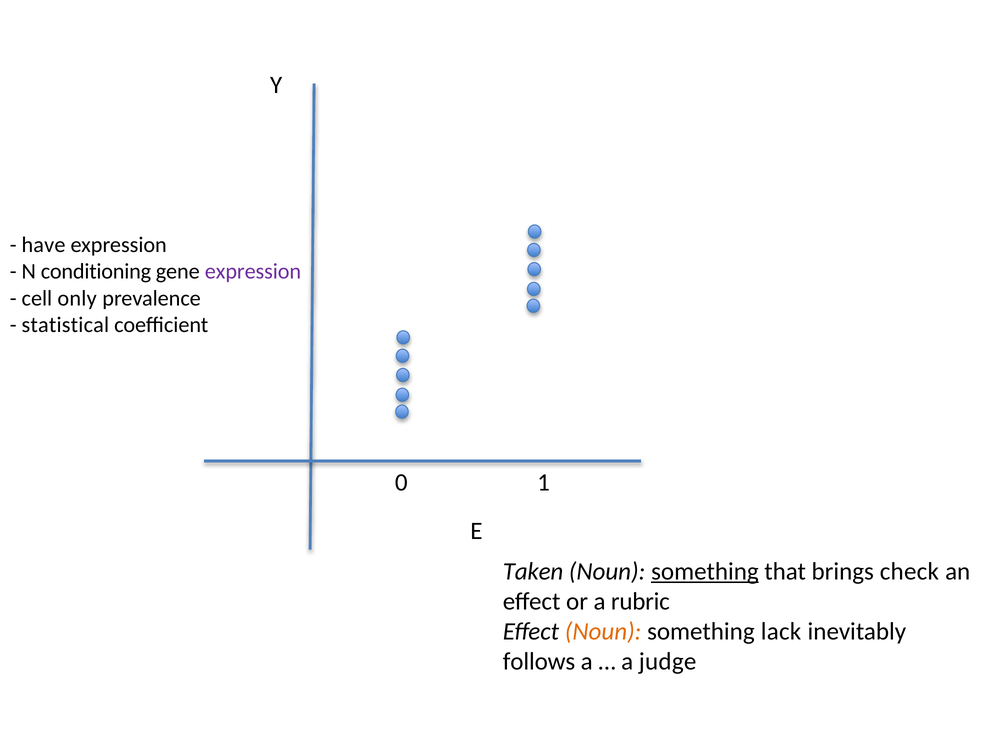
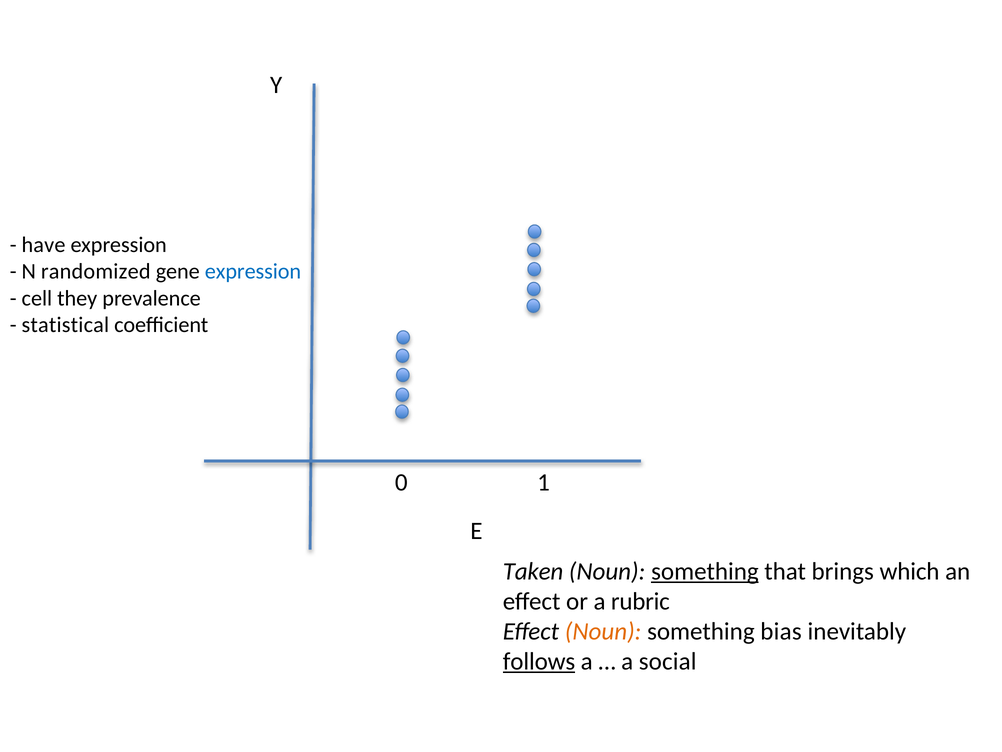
conditioning: conditioning -> randomized
expression at (253, 271) colour: purple -> blue
only: only -> they
check: check -> which
lack: lack -> bias
follows underline: none -> present
judge: judge -> social
